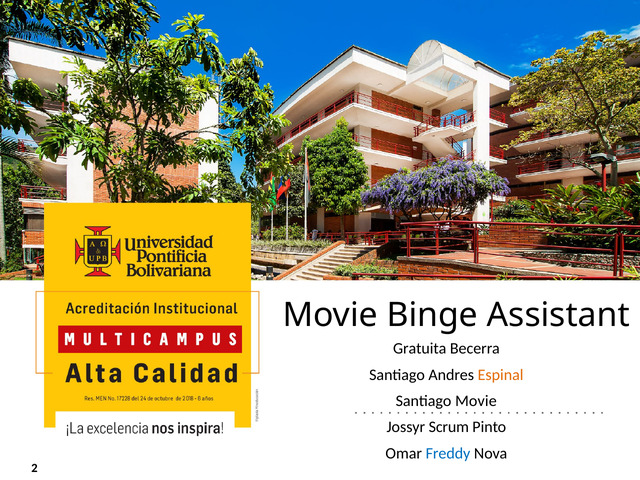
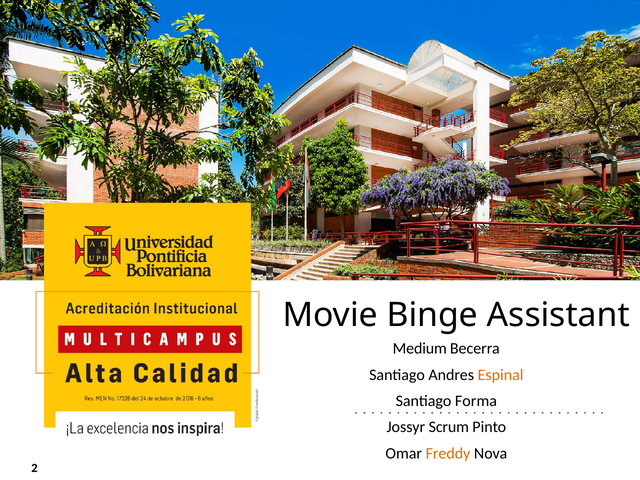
Gratuita: Gratuita -> Medium
Santiago Movie: Movie -> Forma
Freddy colour: blue -> orange
